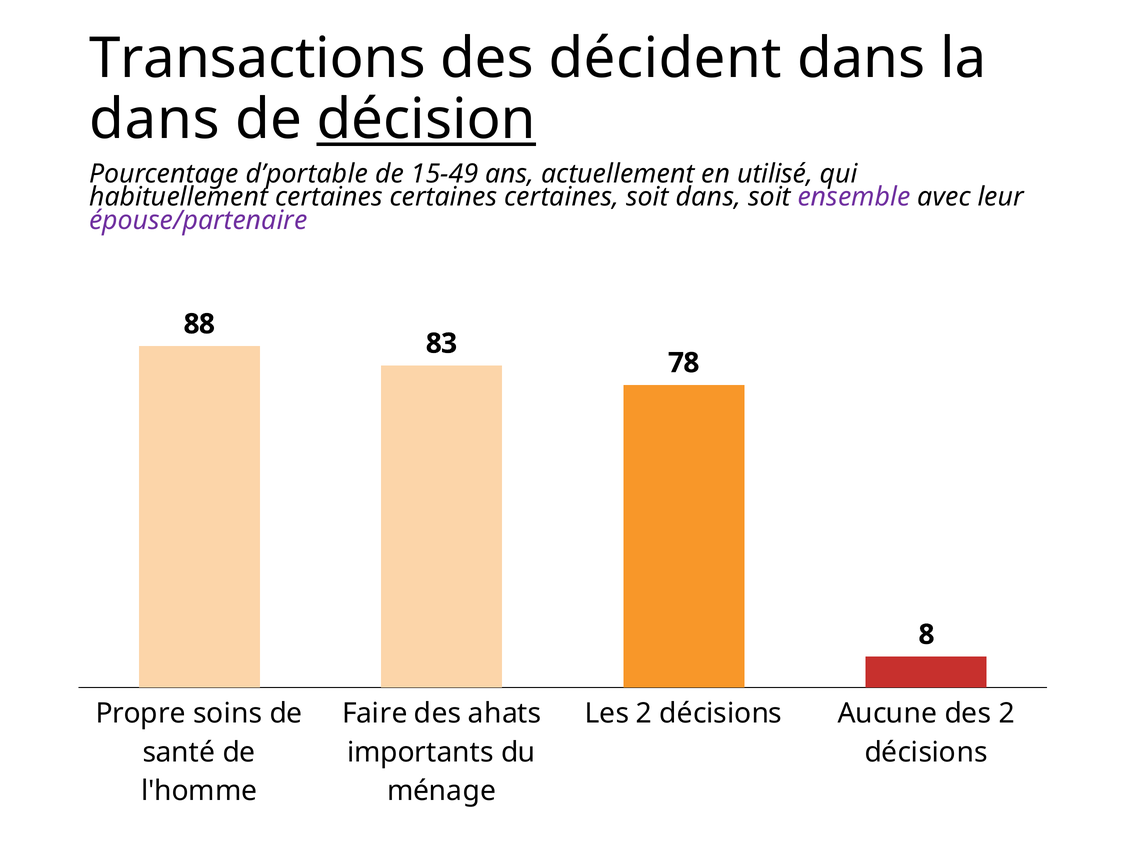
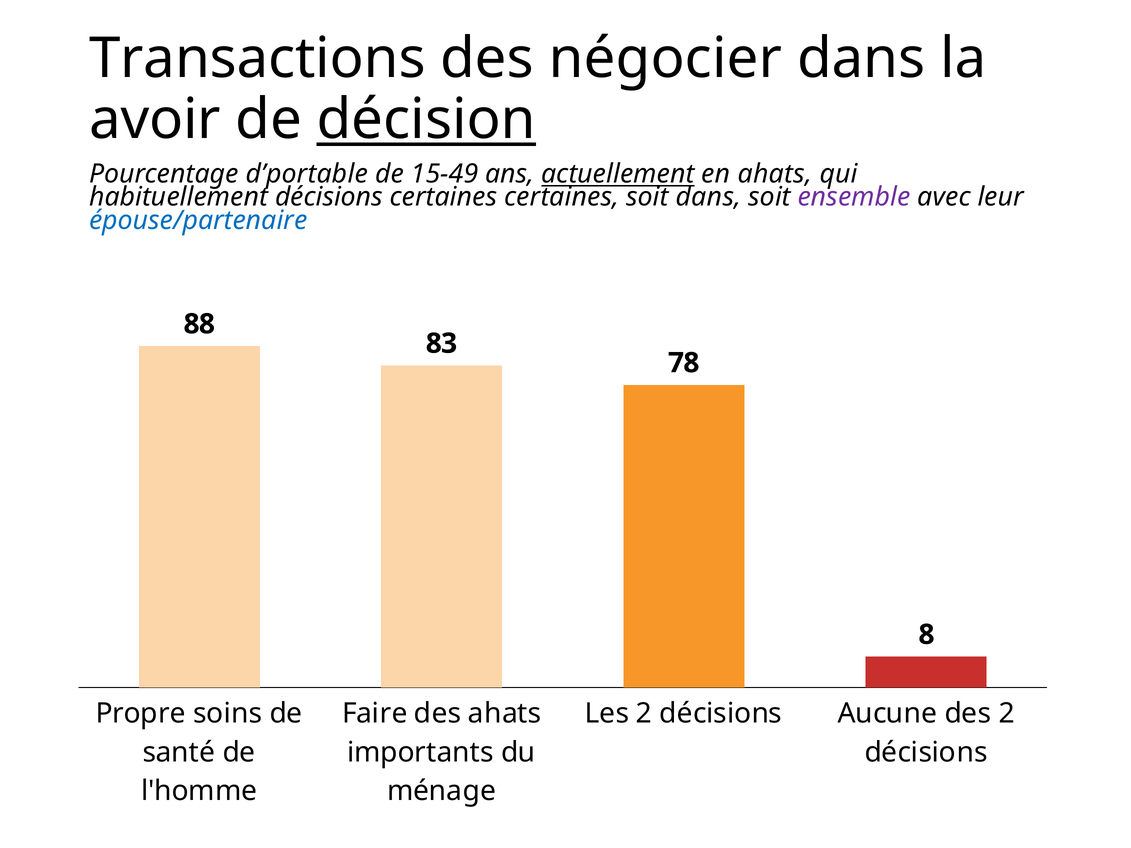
décident: décident -> négocier
dans at (155, 120): dans -> avoir
actuellement underline: none -> present
en utilisé: utilisé -> ahats
habituellement certaines: certaines -> décisions
épouse/partenaire colour: purple -> blue
